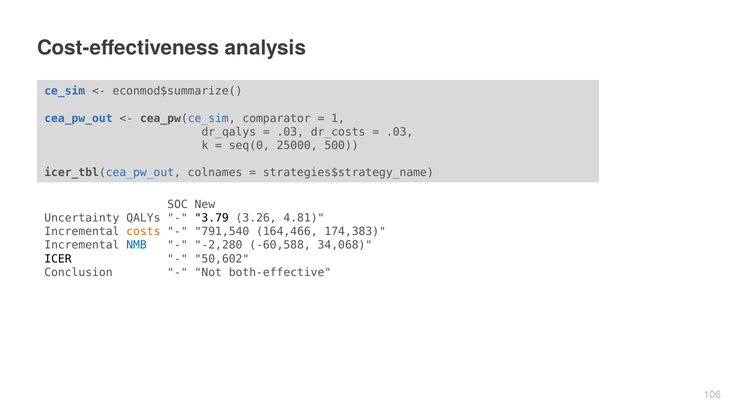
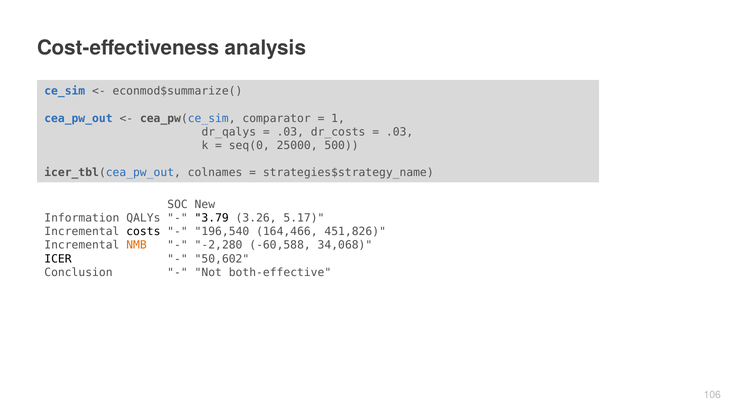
Uncertainty: Uncertainty -> Information
4.81: 4.81 -> 5.17
costs colour: orange -> black
791,540: 791,540 -> 196,540
174,383: 174,383 -> 451,826
NMB colour: blue -> orange
